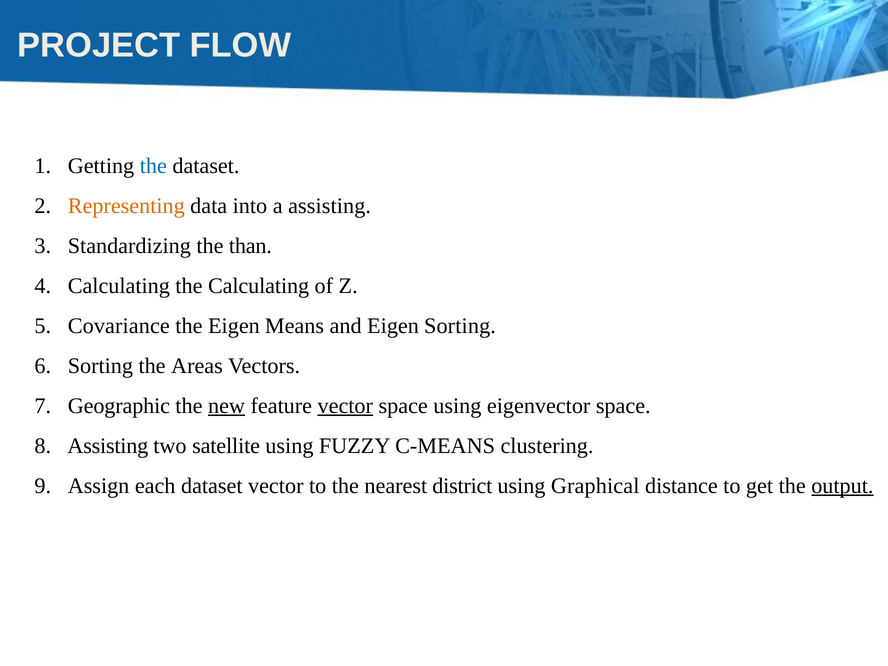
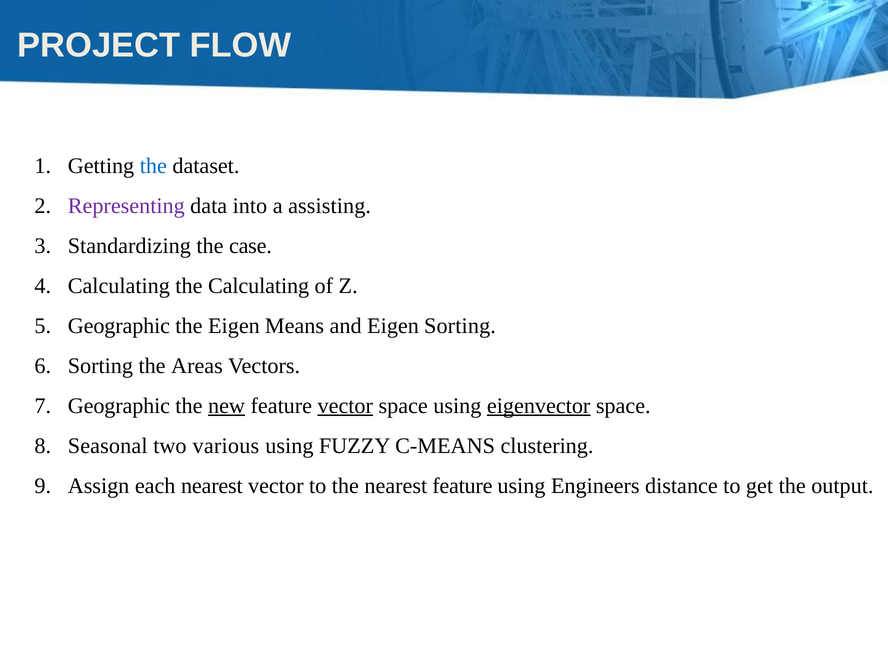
Representing colour: orange -> purple
than: than -> case
Covariance at (119, 326): Covariance -> Geographic
eigenvector underline: none -> present
Assisting at (108, 446): Assisting -> Seasonal
satellite: satellite -> various
each dataset: dataset -> nearest
nearest district: district -> feature
Graphical: Graphical -> Engineers
output underline: present -> none
